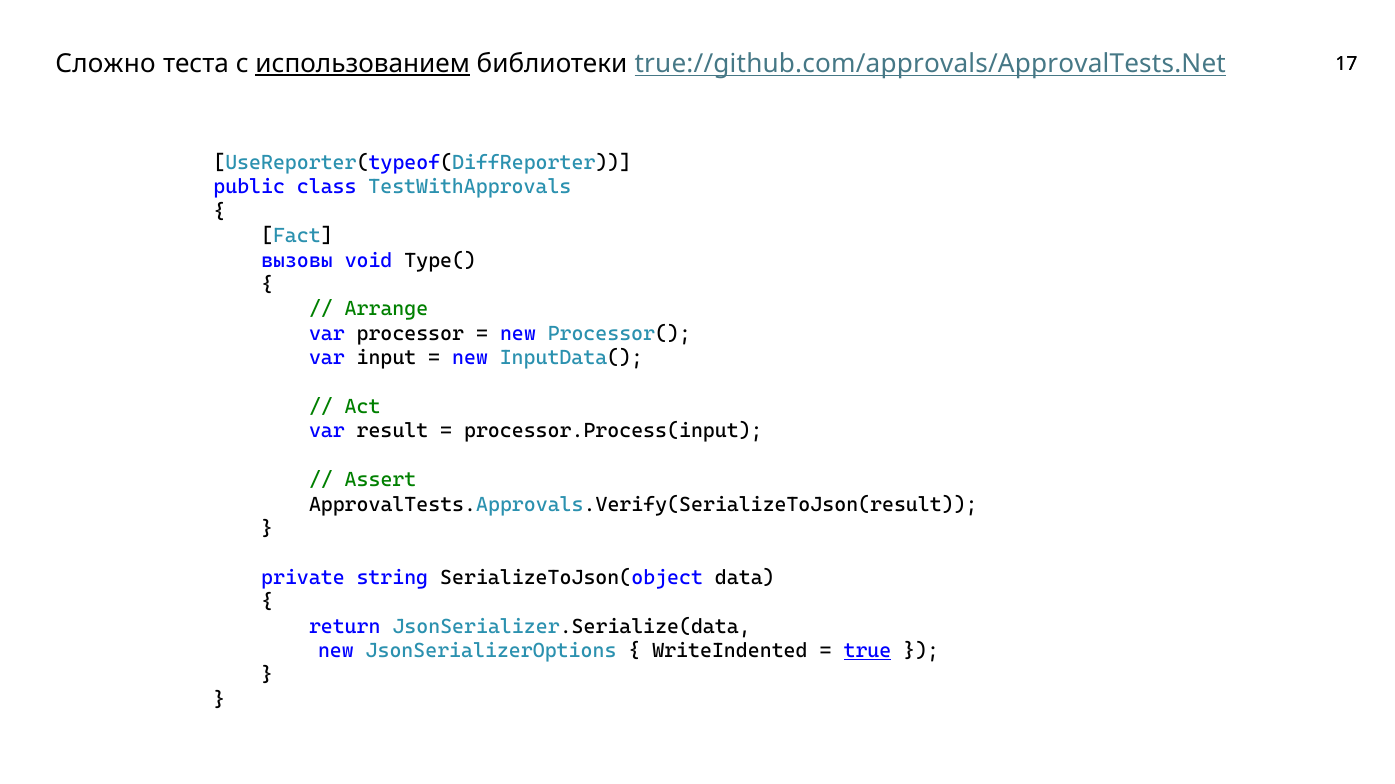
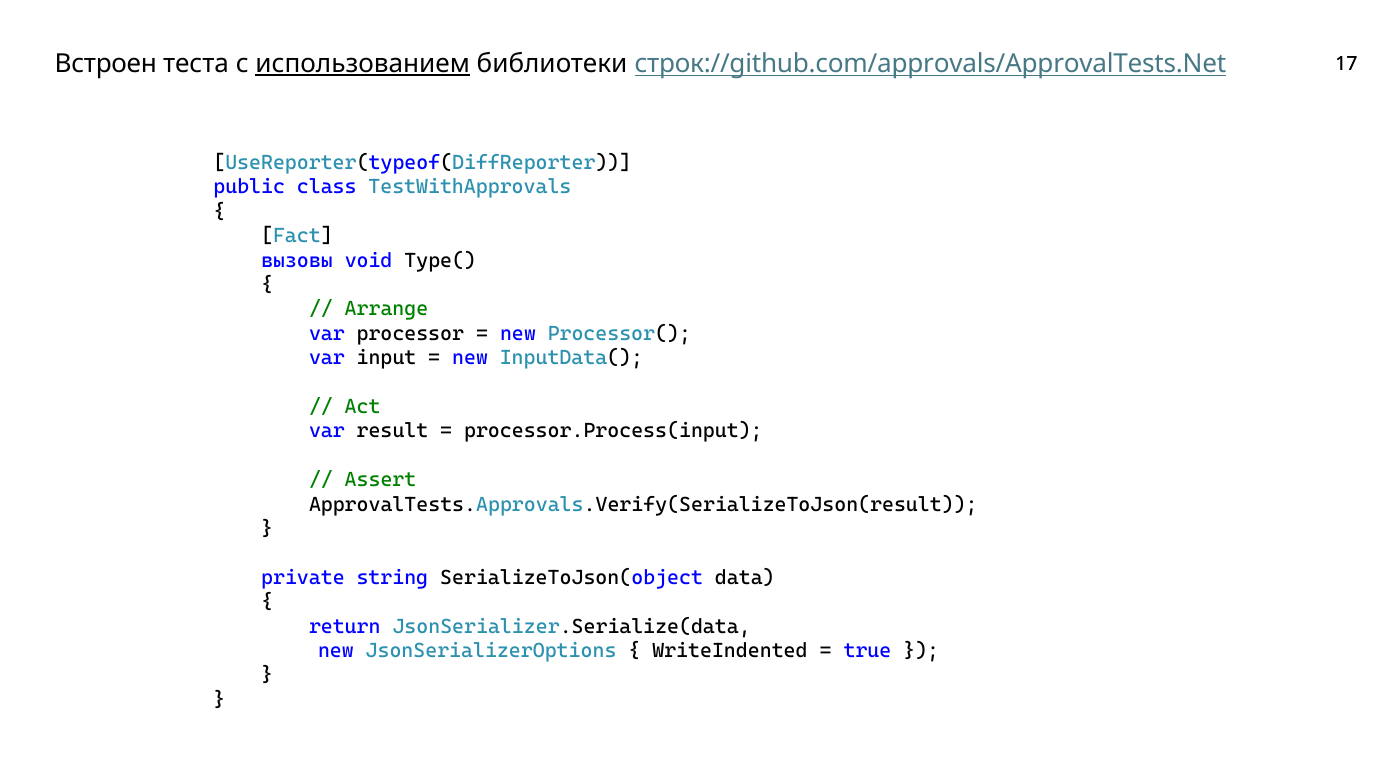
Сложно: Сложно -> Встроен
true://github.com/approvals/ApprovalTests.Net: true://github.com/approvals/ApprovalTests.Net -> строк://github.com/approvals/ApprovalTests.Net
true underline: present -> none
